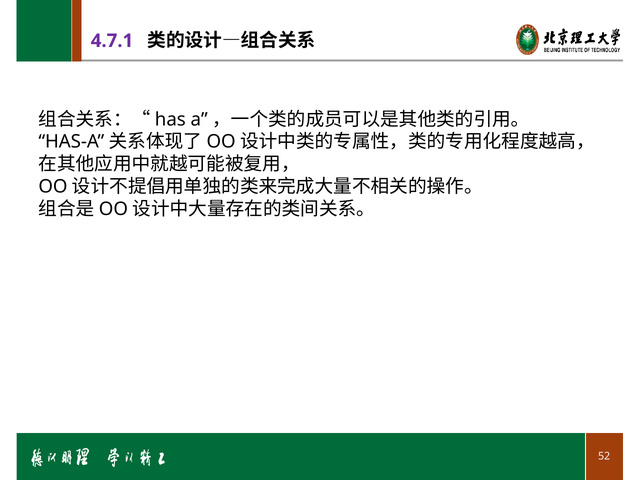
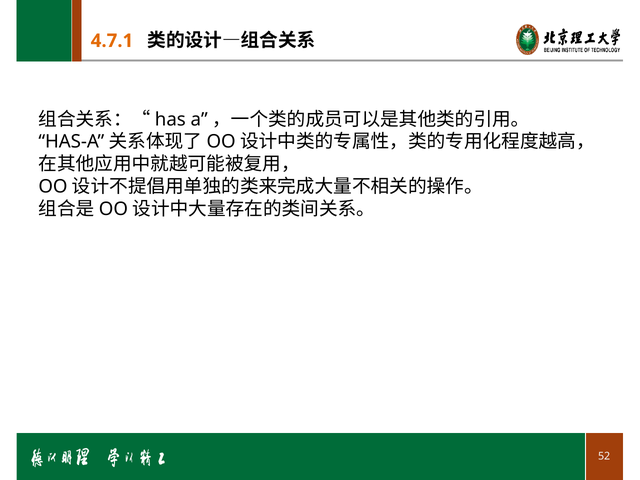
4.7.1 colour: purple -> orange
